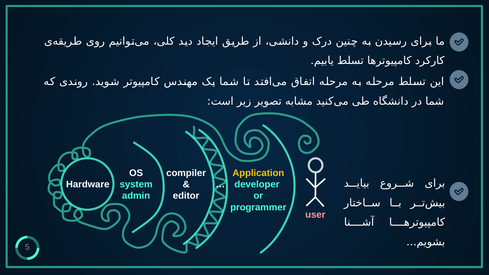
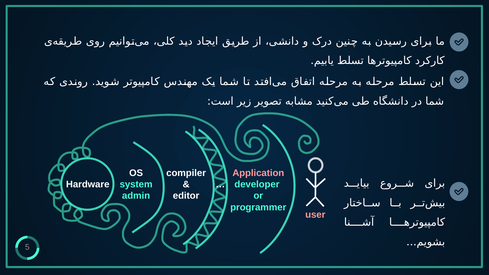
Application colour: yellow -> pink
